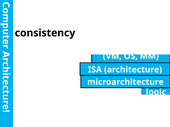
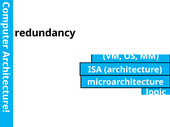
consistency: consistency -> redundancy
